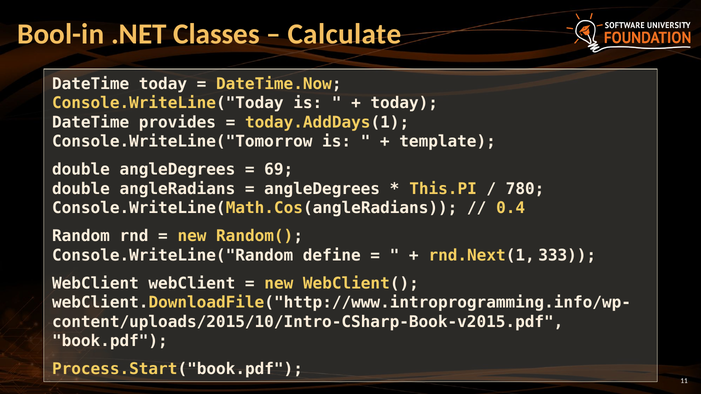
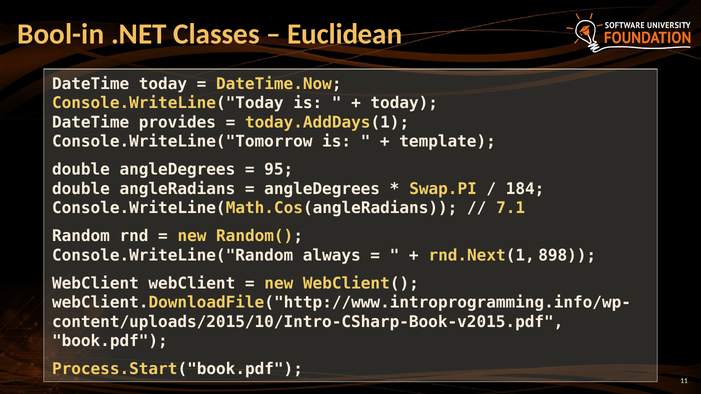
Calculate: Calculate -> Euclidean
69: 69 -> 95
This.PI: This.PI -> Swap.PI
780: 780 -> 184
0.4: 0.4 -> 7.1
define: define -> always
333: 333 -> 898
